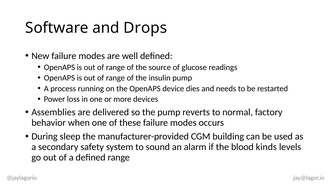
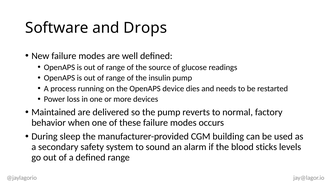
Assemblies: Assemblies -> Maintained
kinds: kinds -> sticks
